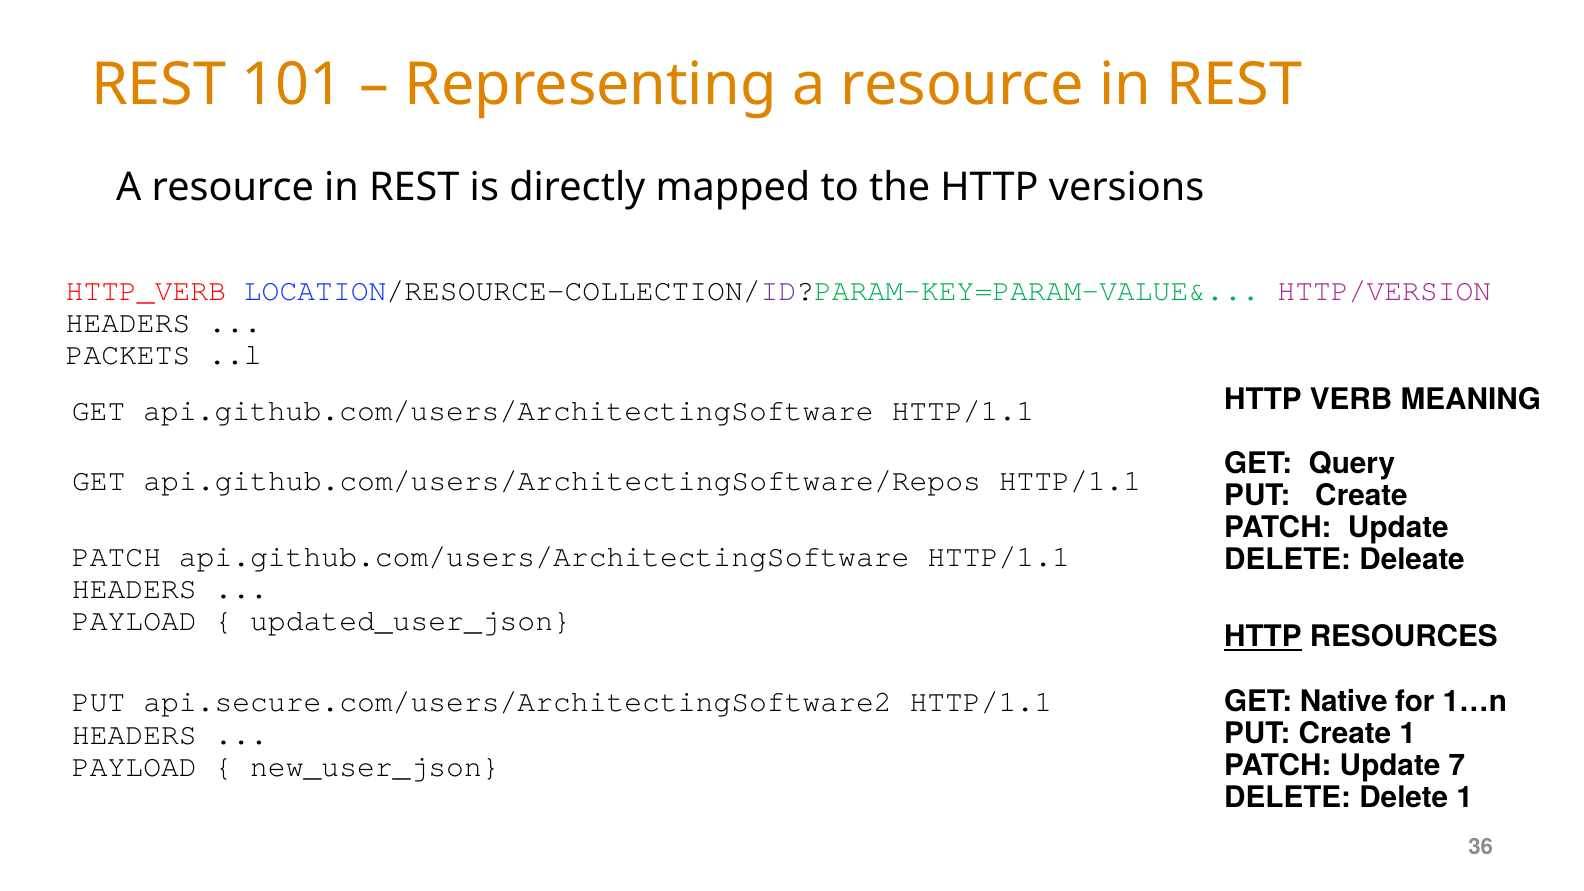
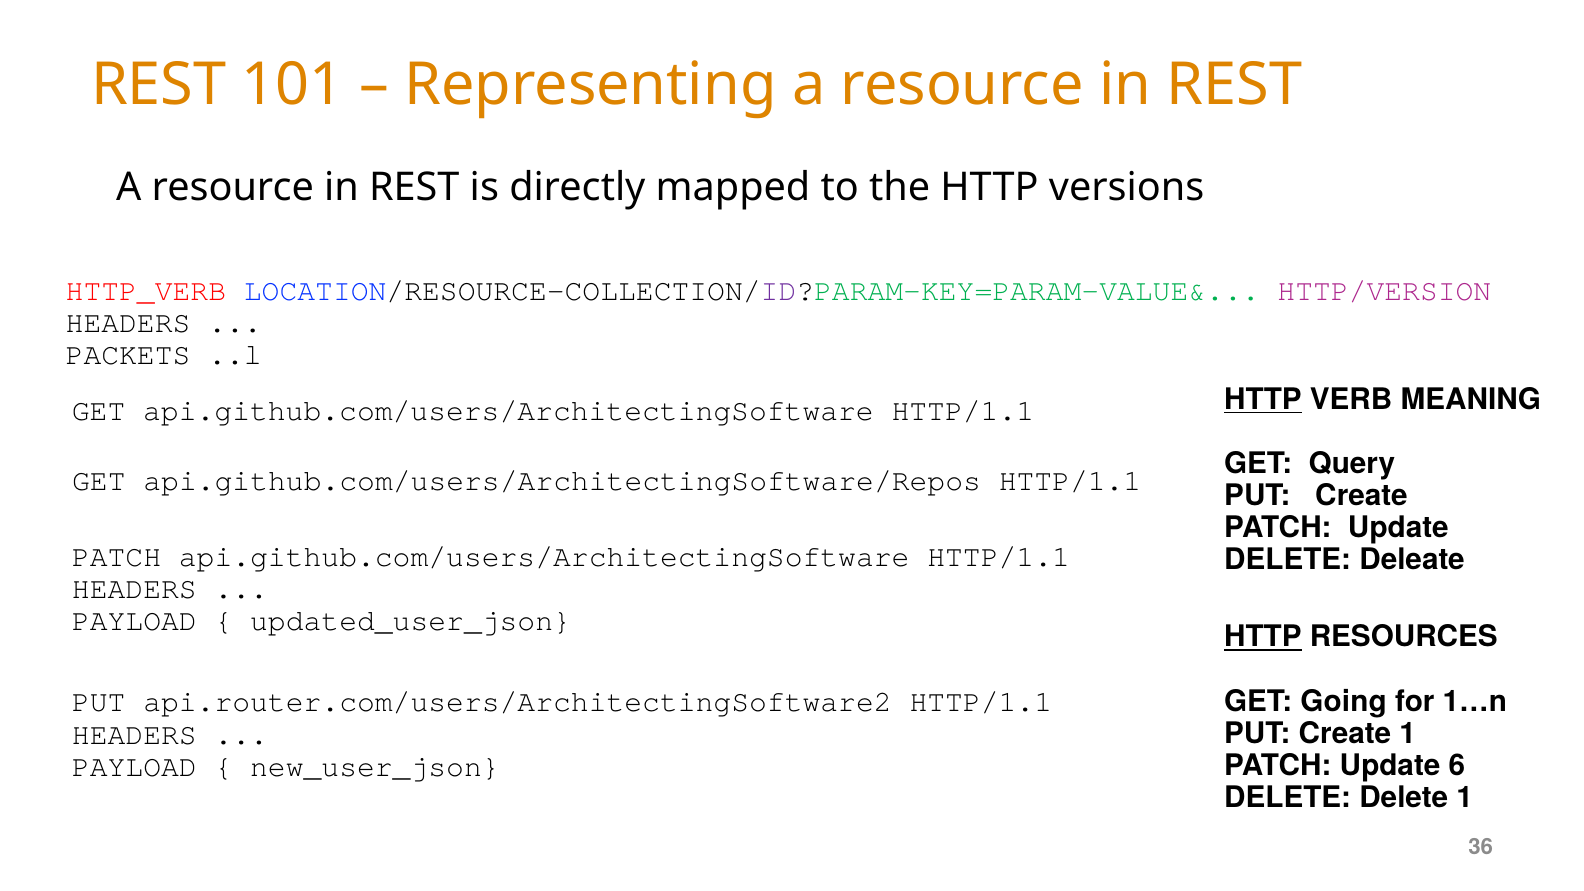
HTTP at (1263, 400) underline: none -> present
api.secure.com/users/ArchitectingSoftware2: api.secure.com/users/ArchitectingSoftware2 -> api.router.com/users/ArchitectingSoftware2
Native: Native -> Going
7: 7 -> 6
